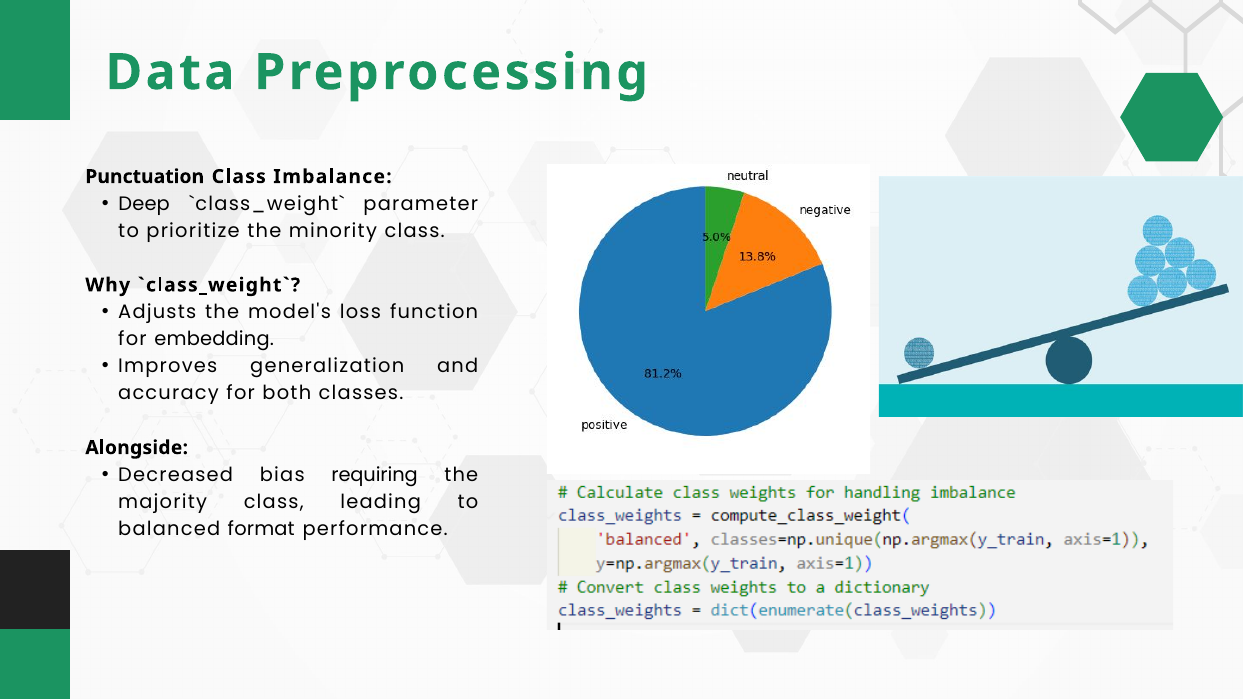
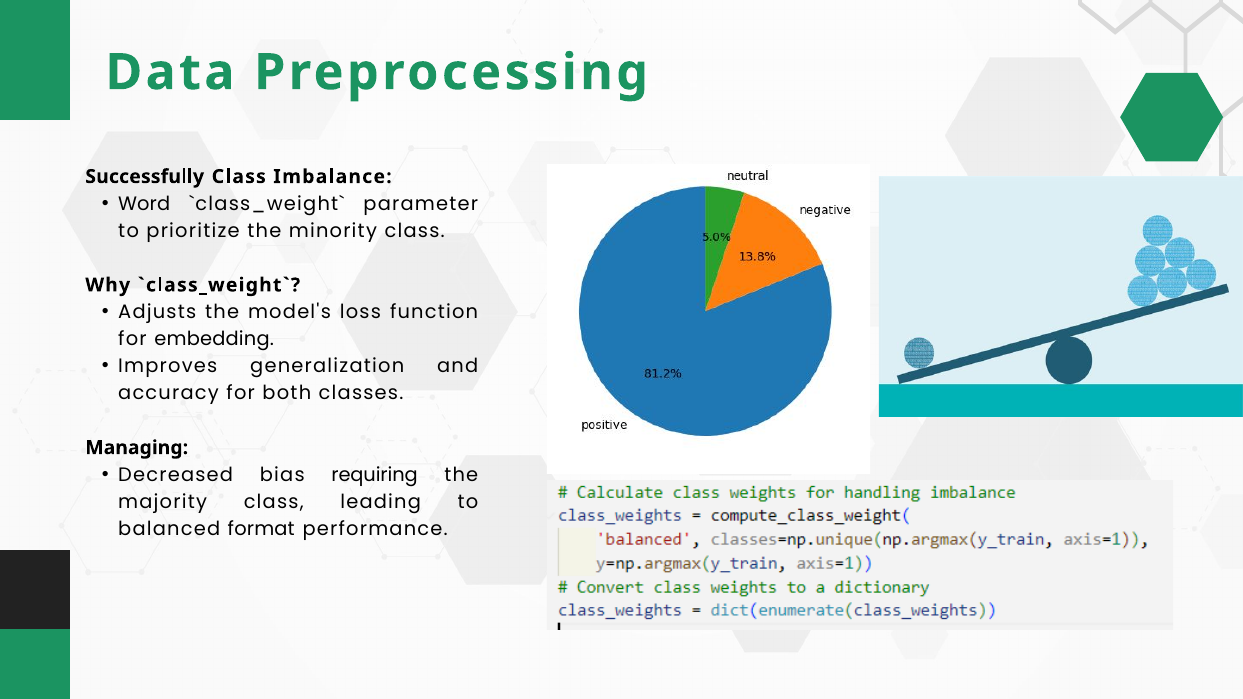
Punctuation: Punctuation -> Successfully
Deep: Deep -> Word
Alongside: Alongside -> Managing
